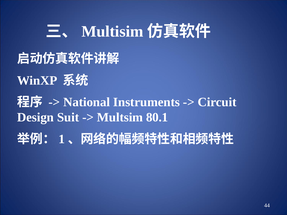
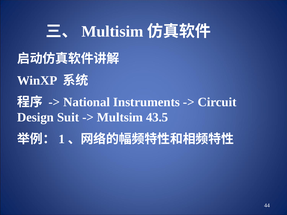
80.1: 80.1 -> 43.5
